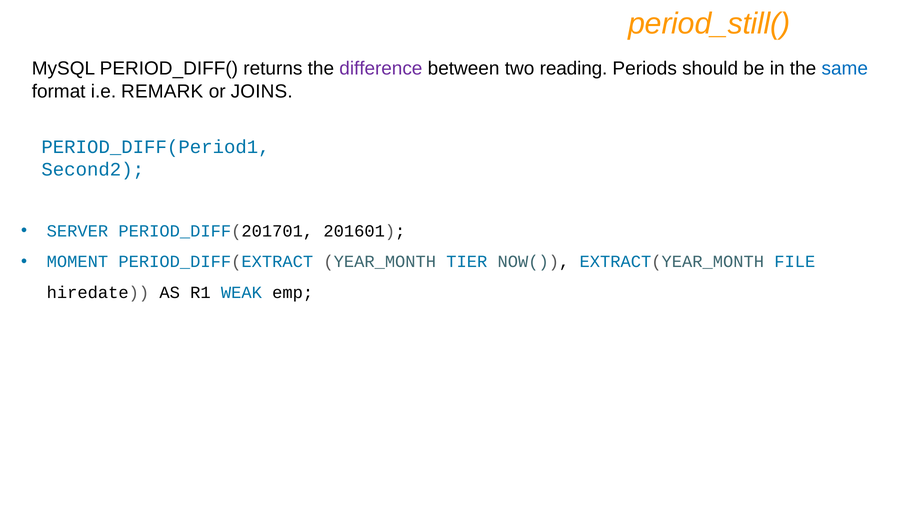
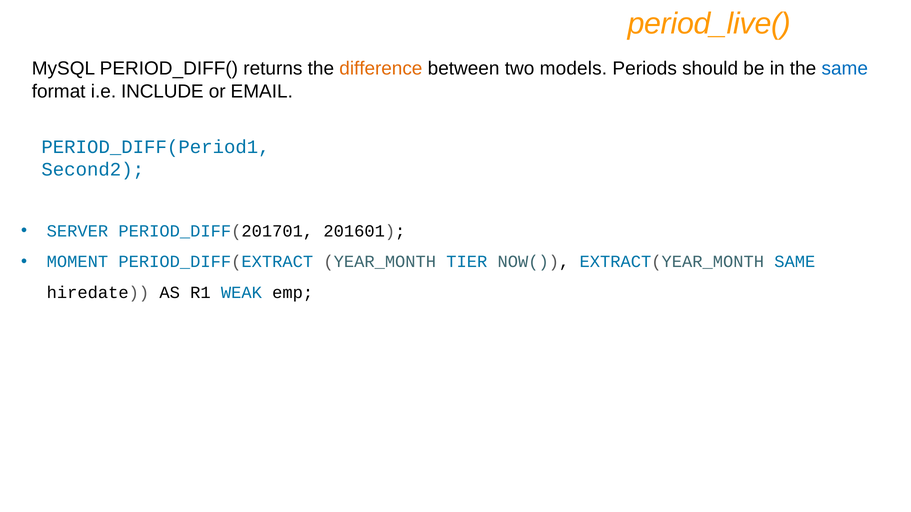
period_still(: period_still( -> period_live(
difference colour: purple -> orange
reading: reading -> models
REMARK: REMARK -> INCLUDE
JOINS: JOINS -> EMAIL
EXTRACT(YEAR_MONTH FILE: FILE -> SAME
